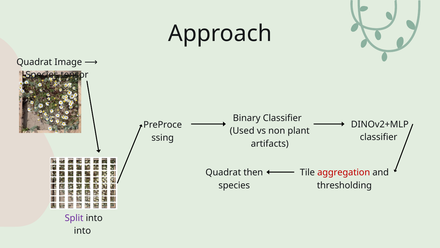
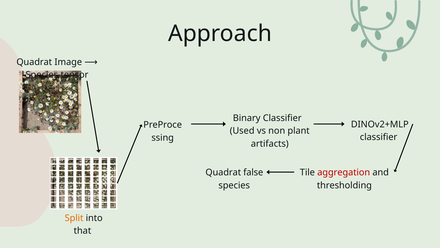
then: then -> false
Split colour: purple -> orange
into at (82, 230): into -> that
